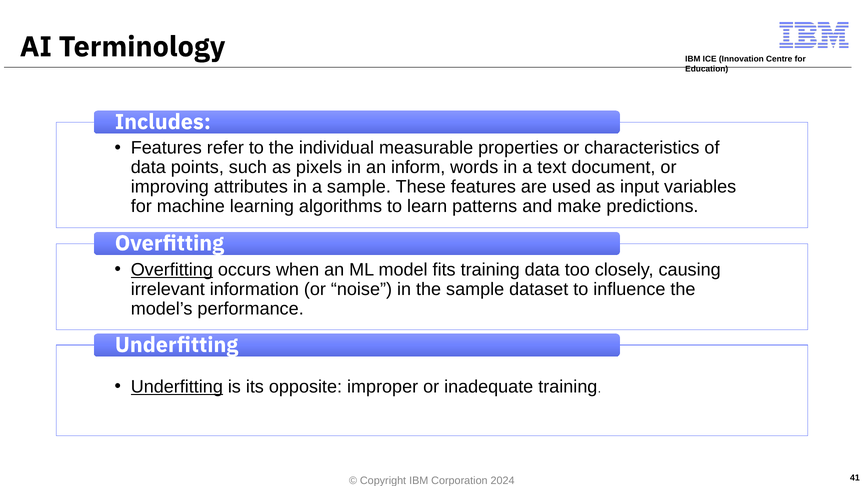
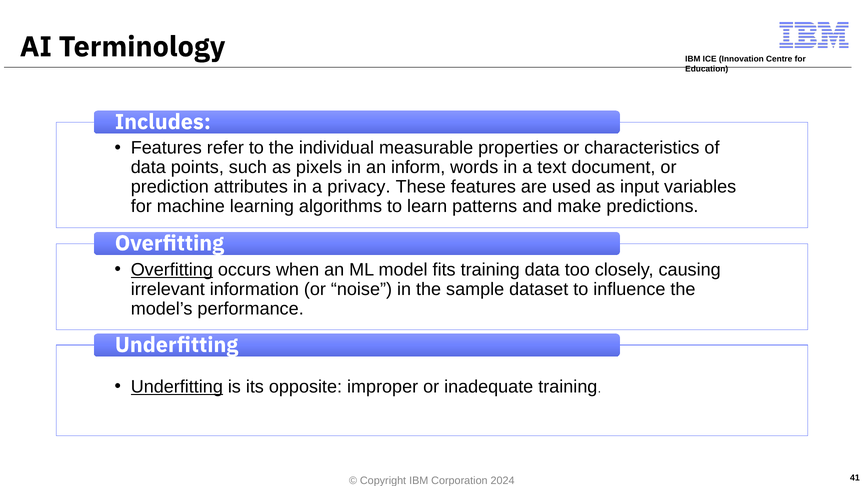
improving: improving -> prediction
a sample: sample -> privacy
